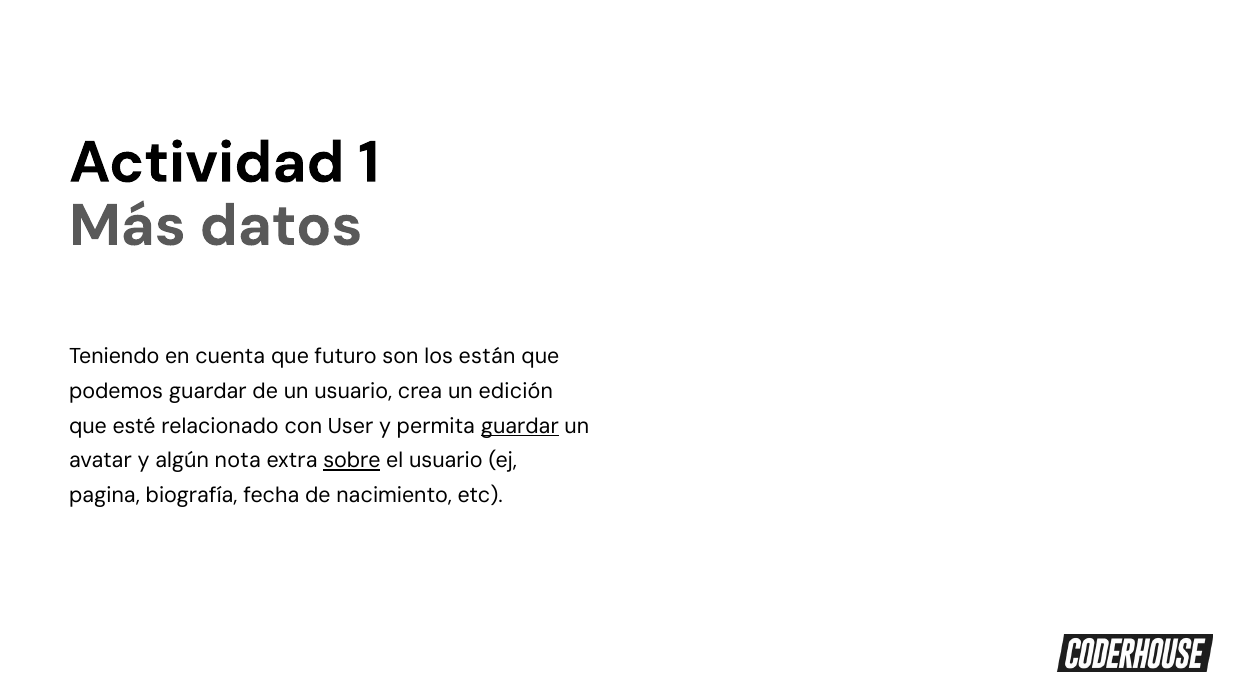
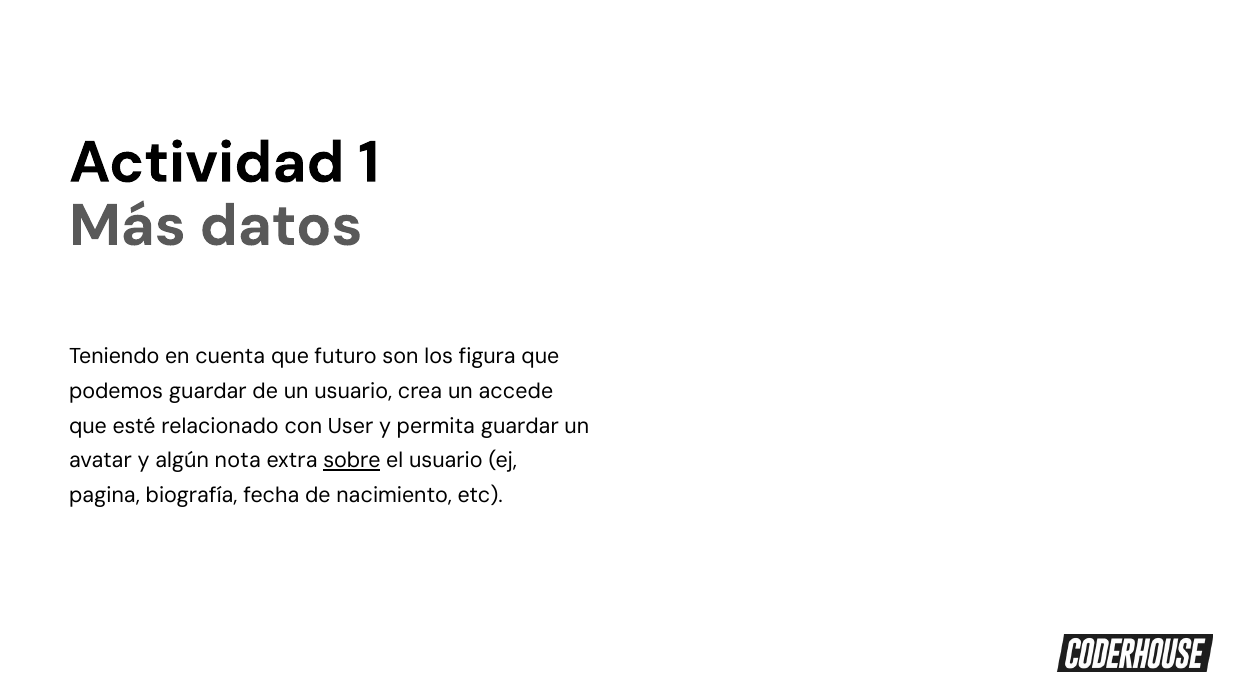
están: están -> figura
edición: edición -> accede
guardar at (520, 426) underline: present -> none
